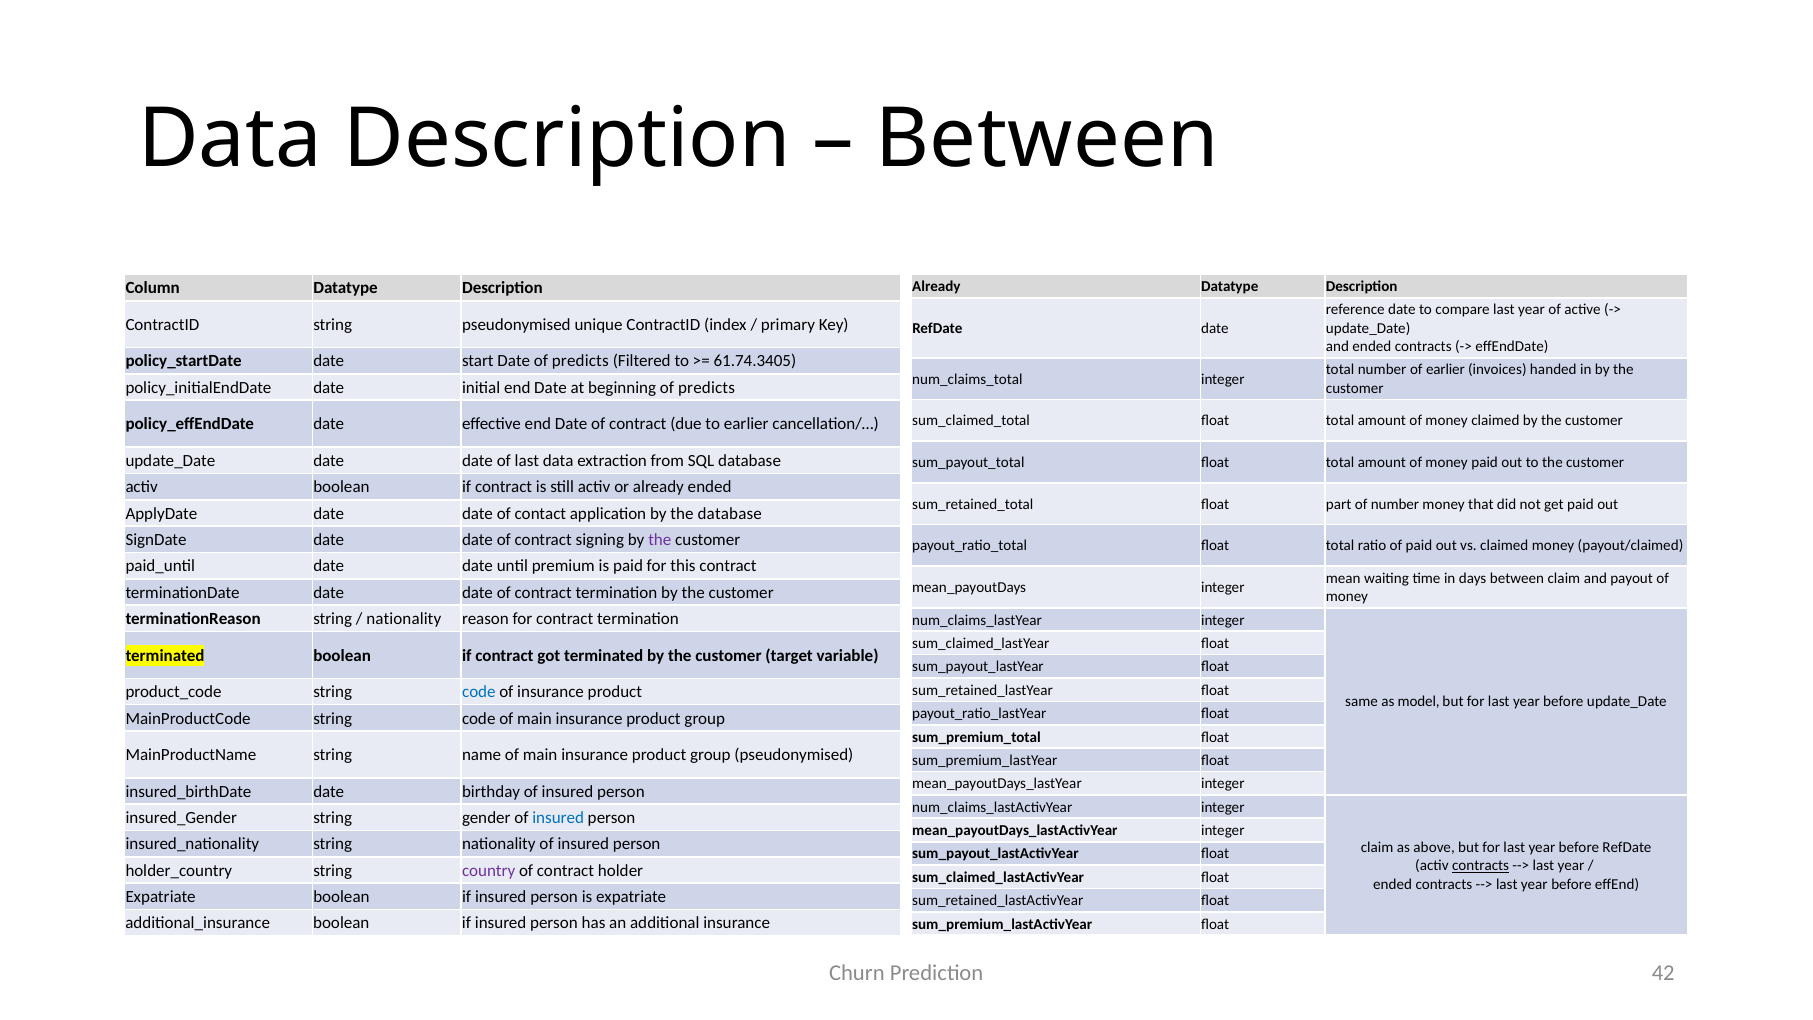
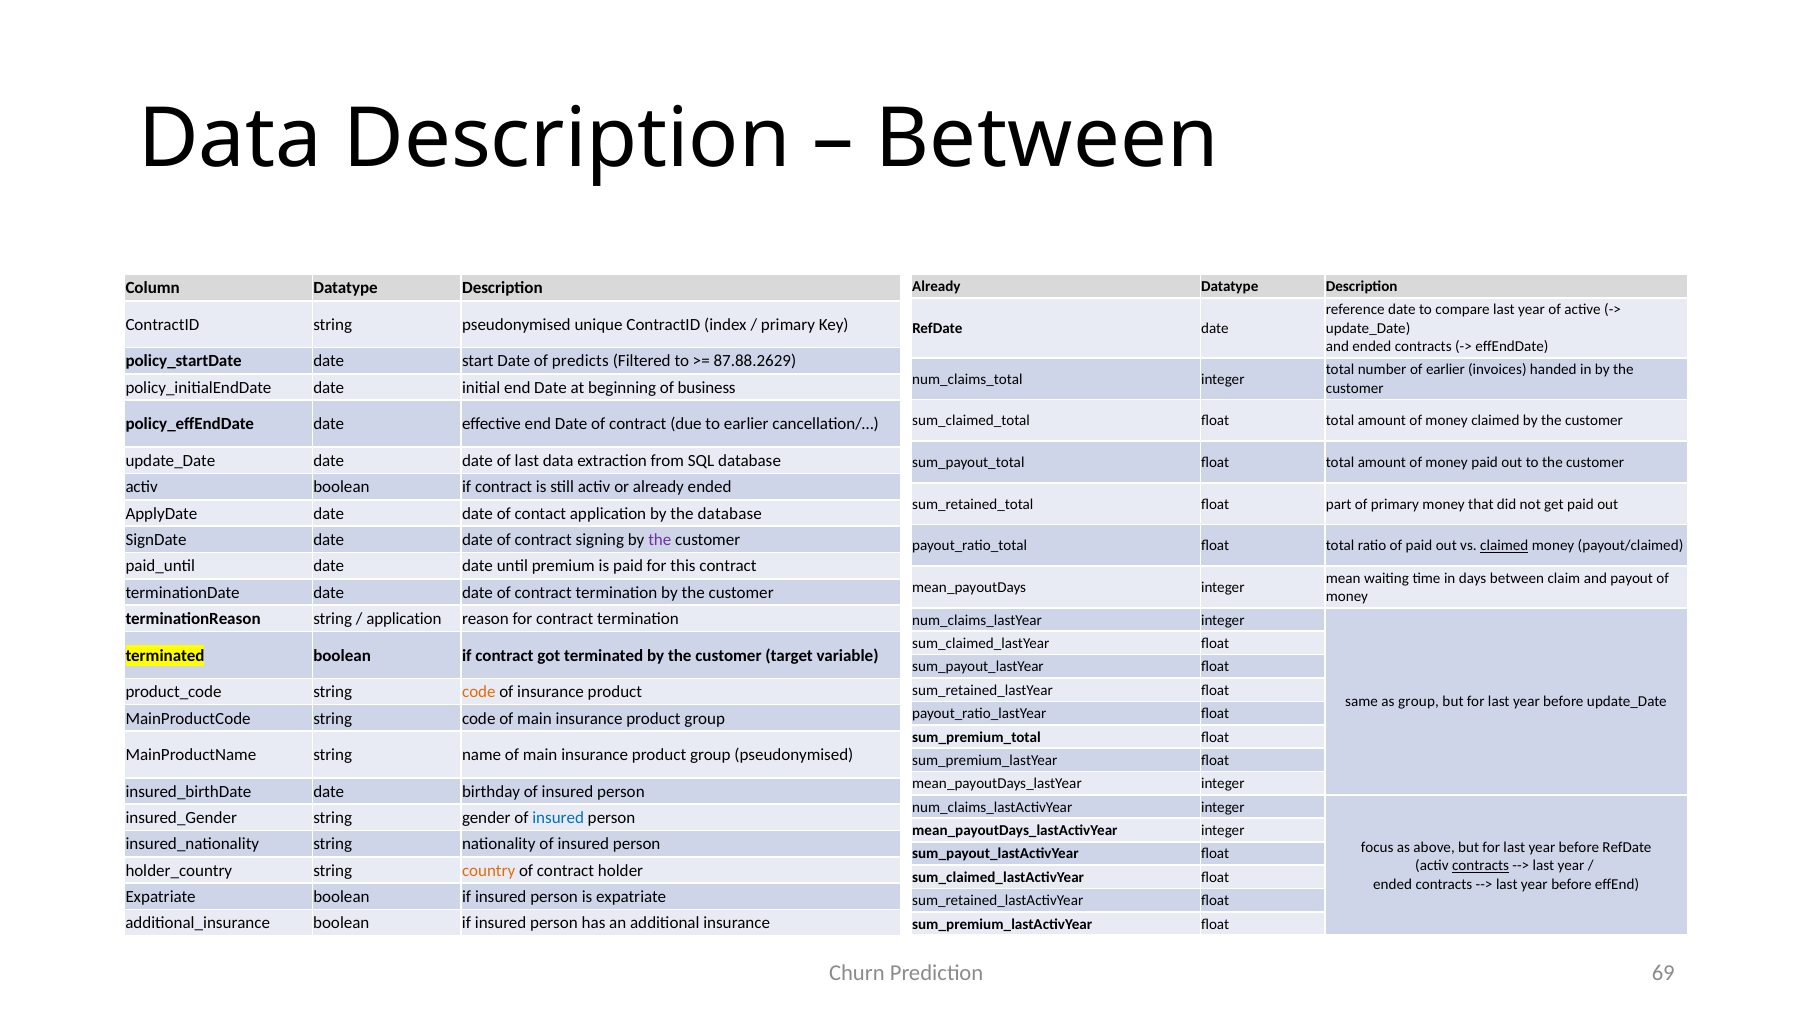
61.74.3405: 61.74.3405 -> 87.88.2629
beginning of predicts: predicts -> business
of number: number -> primary
claimed at (1504, 546) underline: none -> present
nationality at (404, 619): nationality -> application
code at (479, 692) colour: blue -> orange
as model: model -> group
claim at (1377, 847): claim -> focus
country colour: purple -> orange
42: 42 -> 69
